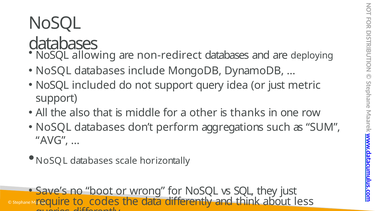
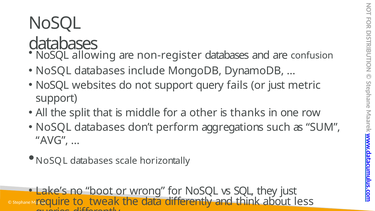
non-redirect: non-redirect -> non-register
deploying: deploying -> confusion
included: included -> websites
idea: idea -> fails
also: also -> split
Save’s: Save’s -> Lake’s
codes: codes -> tweak
